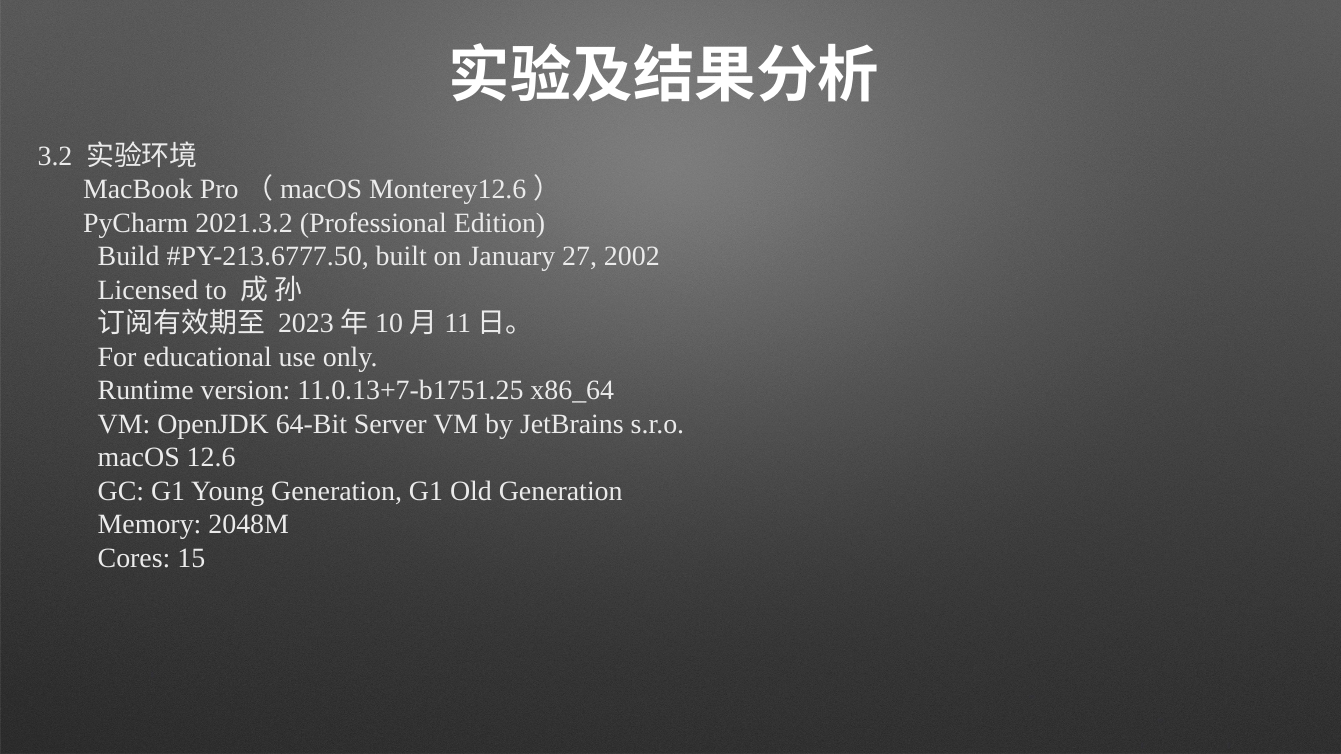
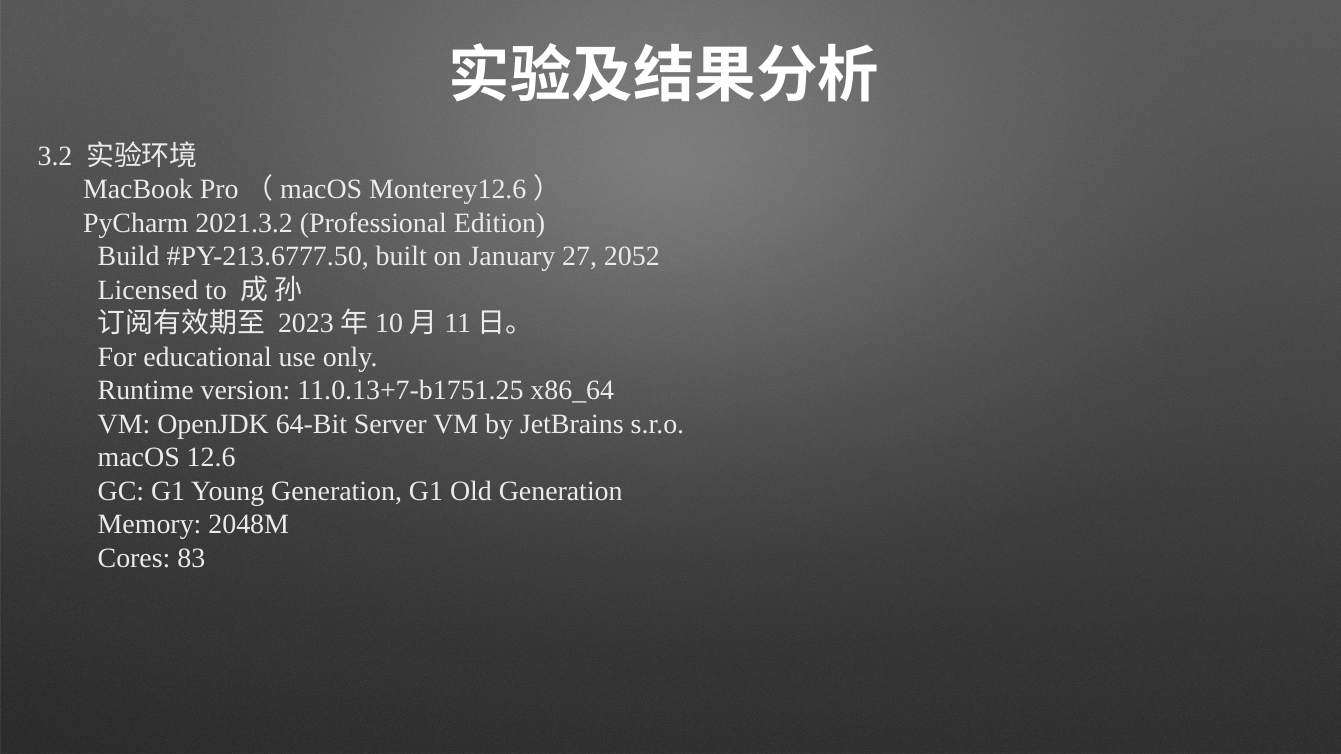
2002: 2002 -> 2052
15: 15 -> 83
